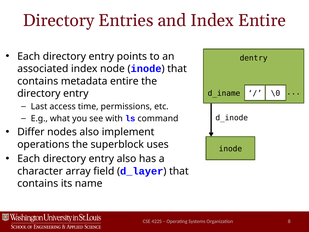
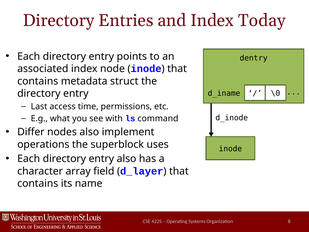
Index Entire: Entire -> Today
metadata entire: entire -> struct
